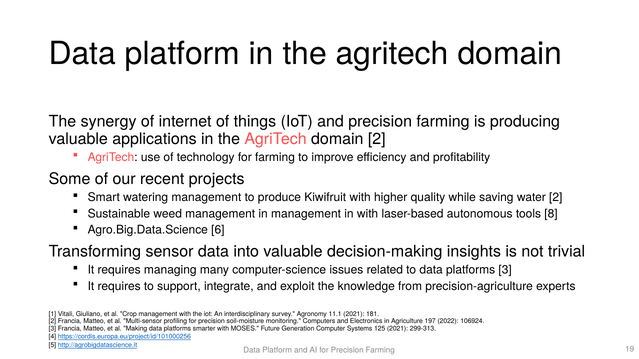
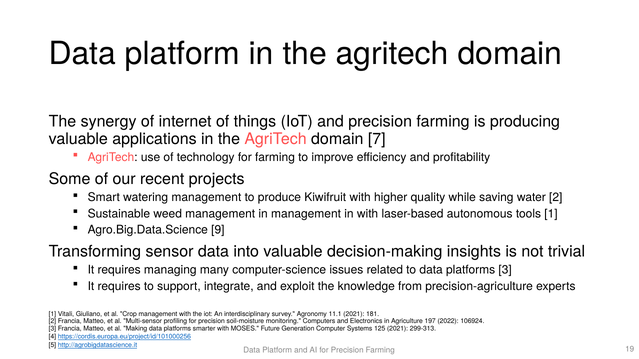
domain 2: 2 -> 7
tools 8: 8 -> 1
6: 6 -> 9
